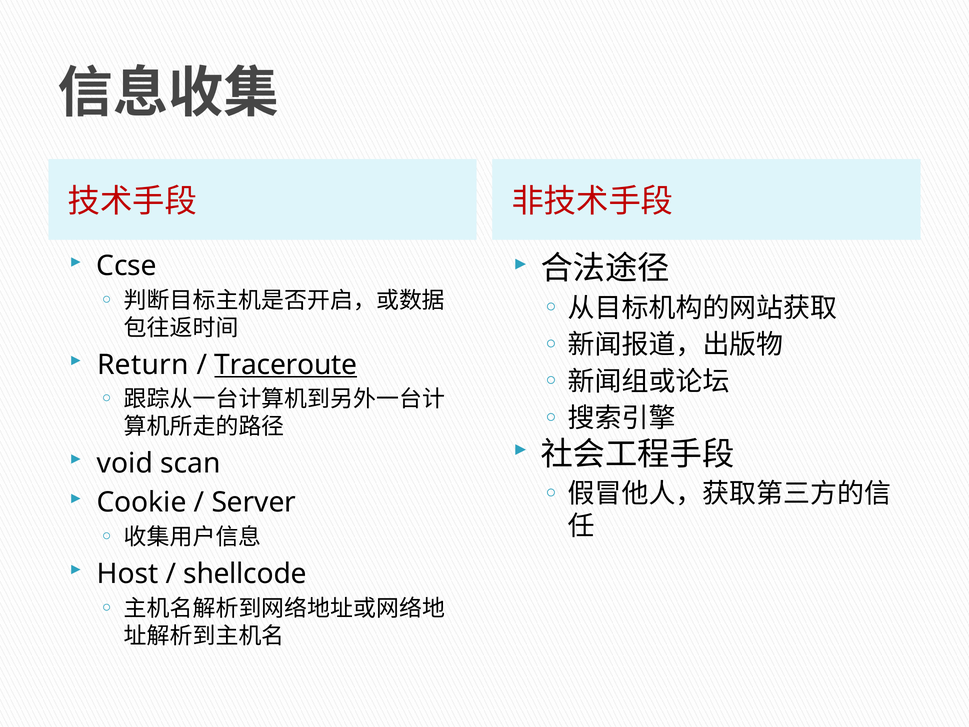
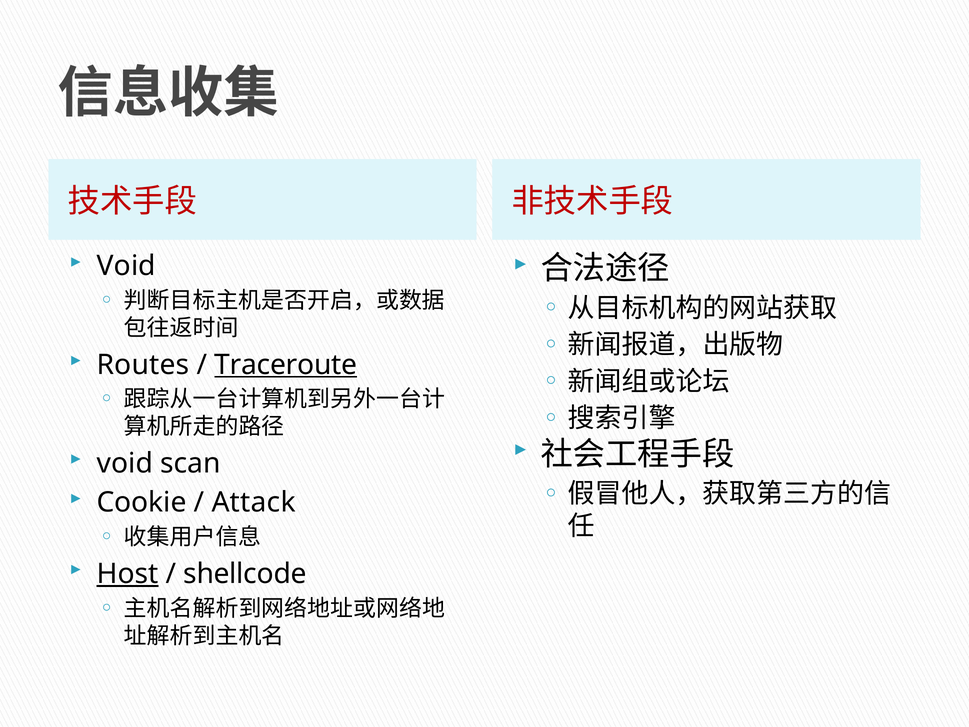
Ccse at (126, 266): Ccse -> Void
Return: Return -> Routes
Server: Server -> Attack
Host underline: none -> present
